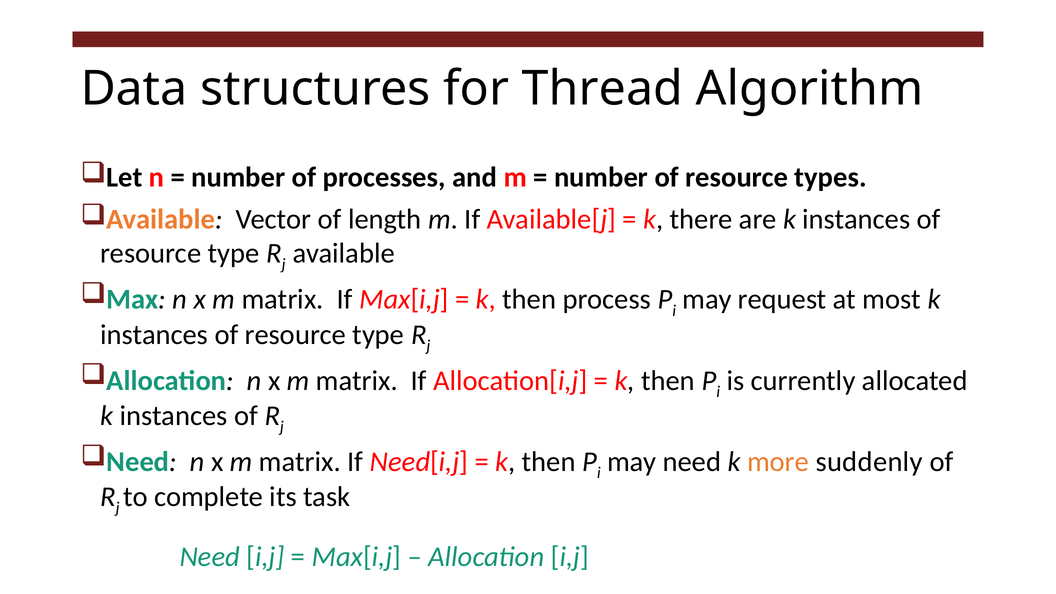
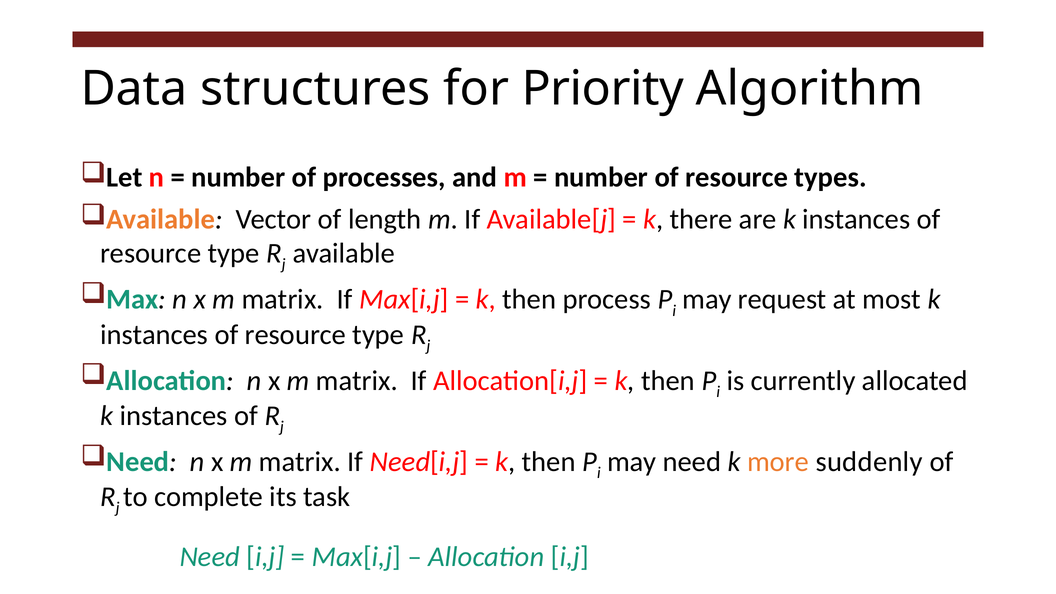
Thread: Thread -> Priority
